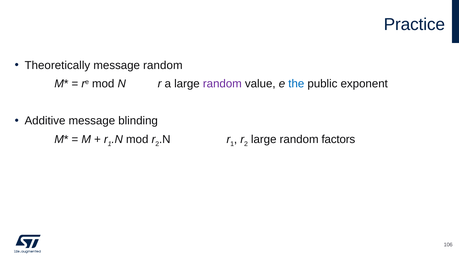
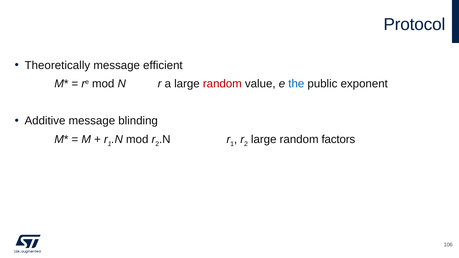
Practice: Practice -> Protocol
message random: random -> efficient
random at (222, 84) colour: purple -> red
